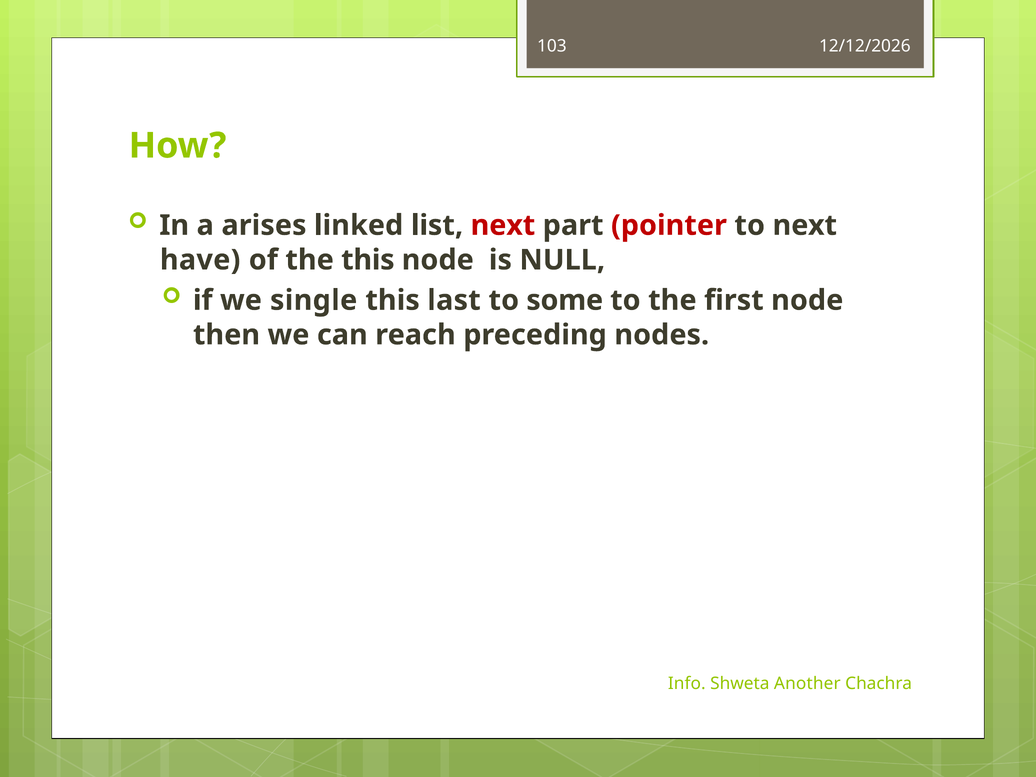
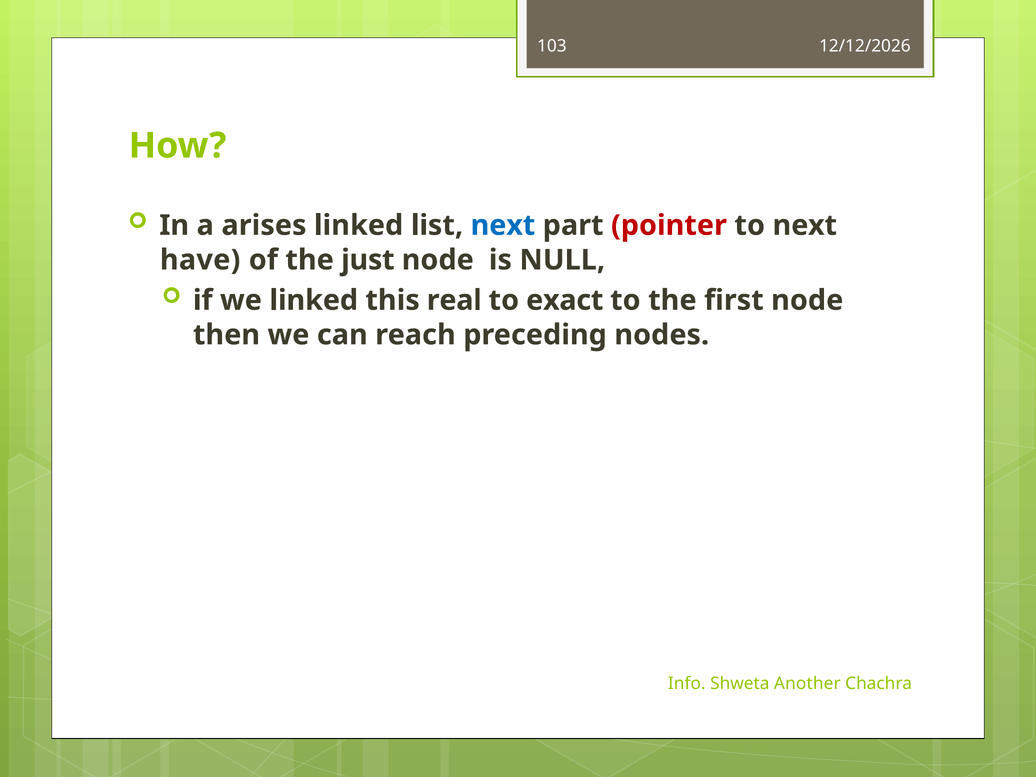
next at (503, 225) colour: red -> blue
the this: this -> just
we single: single -> linked
last: last -> real
some: some -> exact
